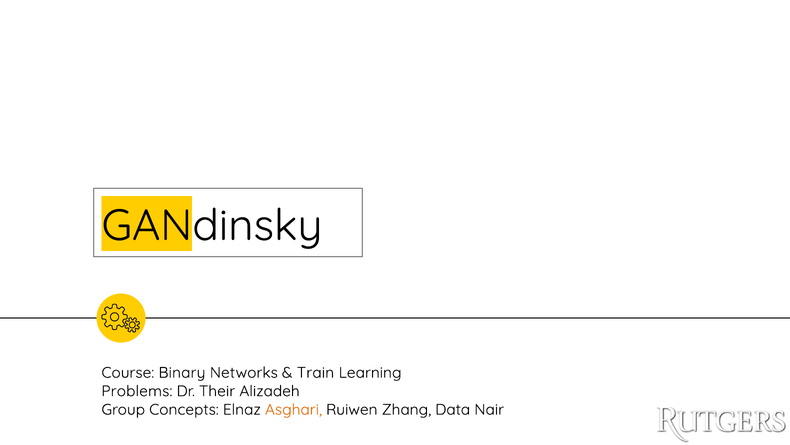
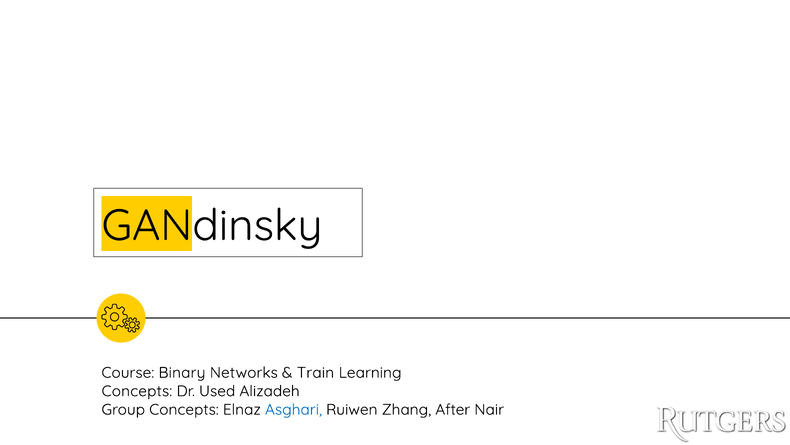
Problems at (137, 391): Problems -> Concepts
Their: Their -> Used
Asghari colour: orange -> blue
Data: Data -> After
